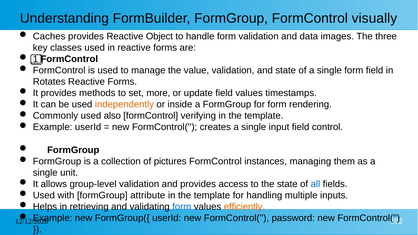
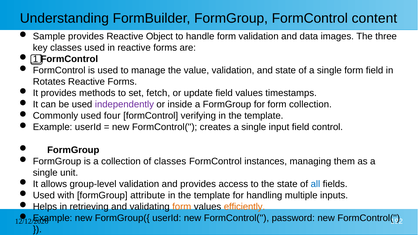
visually: visually -> content
Caches: Caches -> Sample
more: more -> fetch
independently colour: orange -> purple
form rendering: rendering -> collection
also: also -> four
of pictures: pictures -> classes
form at (182, 207) colour: blue -> orange
